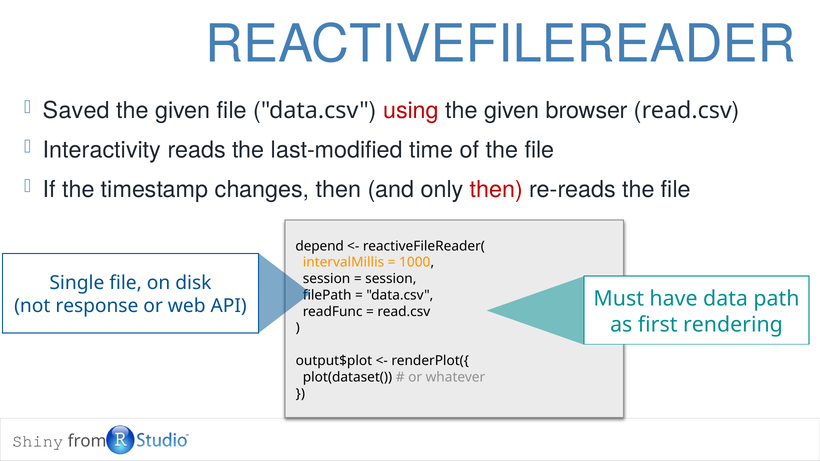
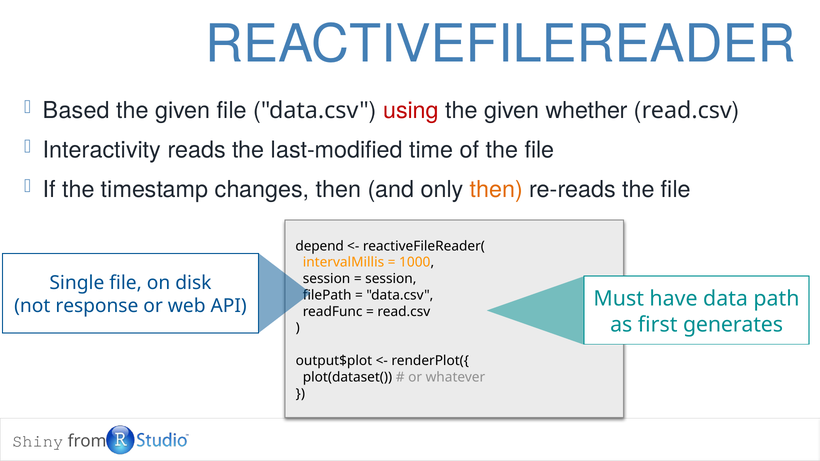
Saved: Saved -> Based
browser: browser -> whether
then at (496, 190) colour: red -> orange
rendering: rendering -> generates
